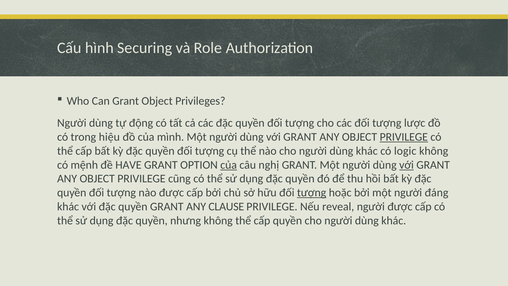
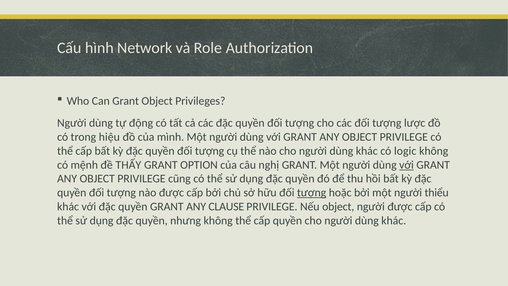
Securing: Securing -> Network
PRIVILEGE at (404, 137) underline: present -> none
HAVE: HAVE -> THẤY
của at (229, 165) underline: present -> none
đáng: đáng -> thiểu
Nếu reveal: reveal -> object
